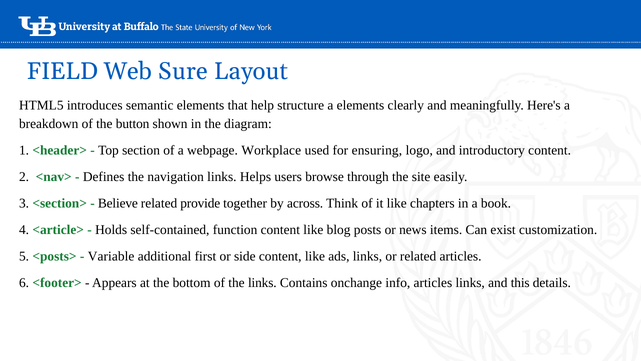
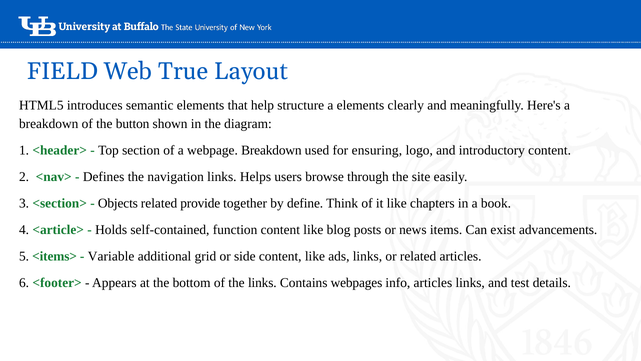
Sure: Sure -> True
webpage Workplace: Workplace -> Breakdown
Believe: Believe -> Objects
across: across -> define
customization: customization -> advancements
<posts>: <posts> -> <items>
first: first -> grid
onchange: onchange -> webpages
this: this -> test
